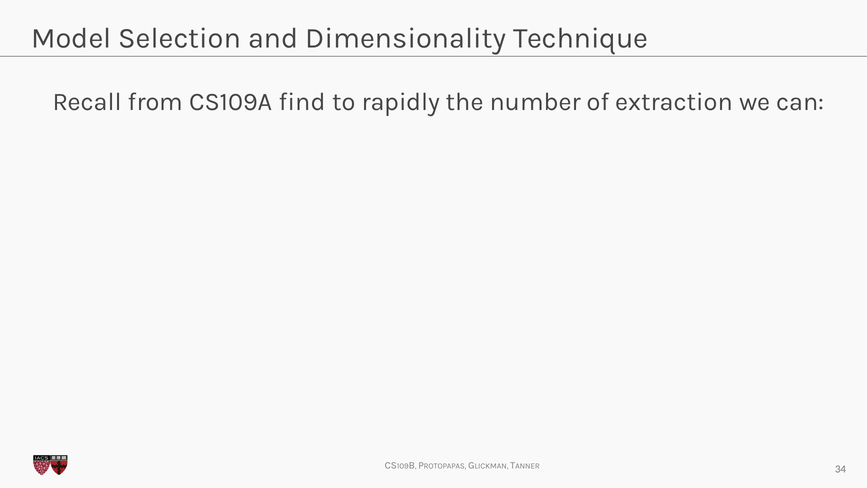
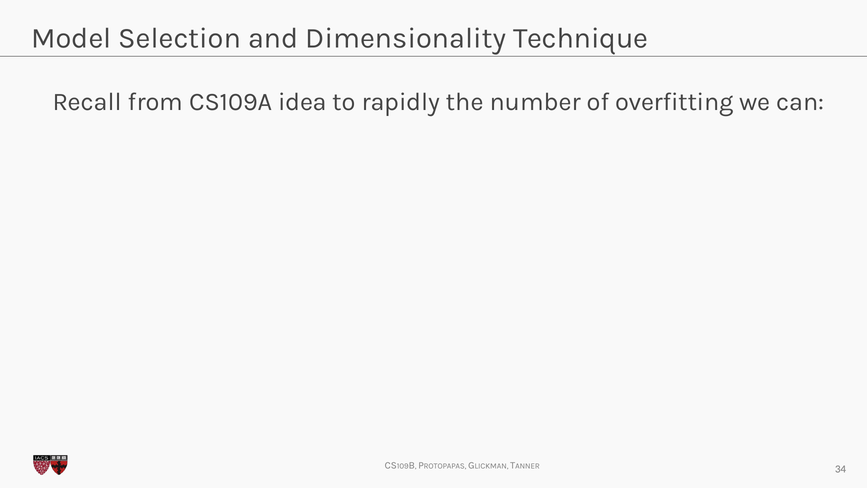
find: find -> idea
extraction: extraction -> overfitting
